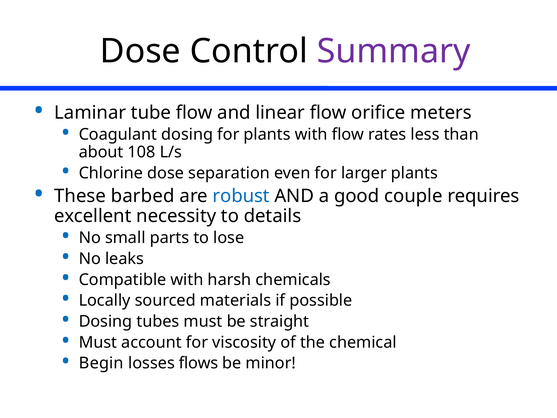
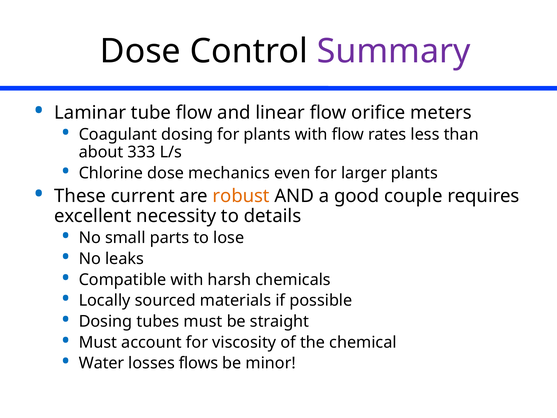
108: 108 -> 333
separation: separation -> mechanics
barbed: barbed -> current
robust colour: blue -> orange
Begin: Begin -> Water
